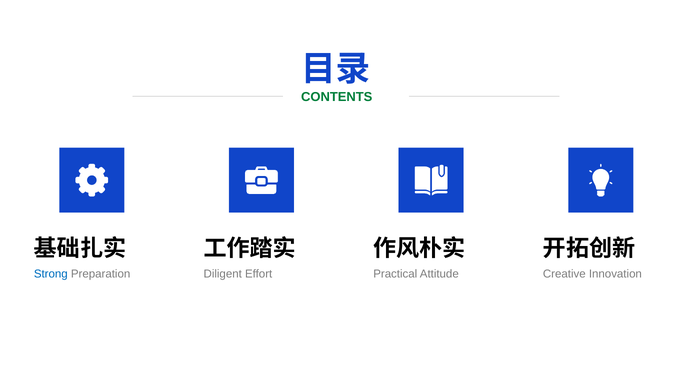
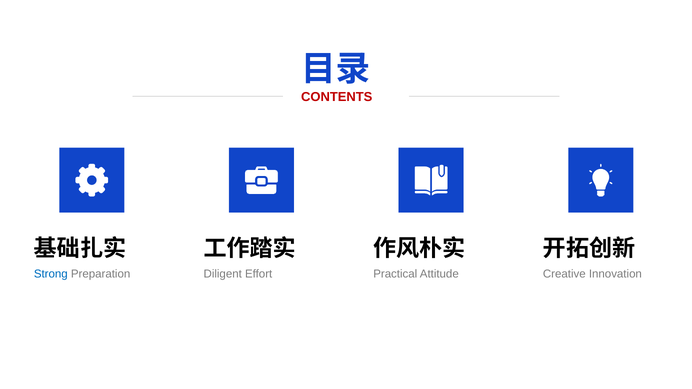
CONTENTS colour: green -> red
